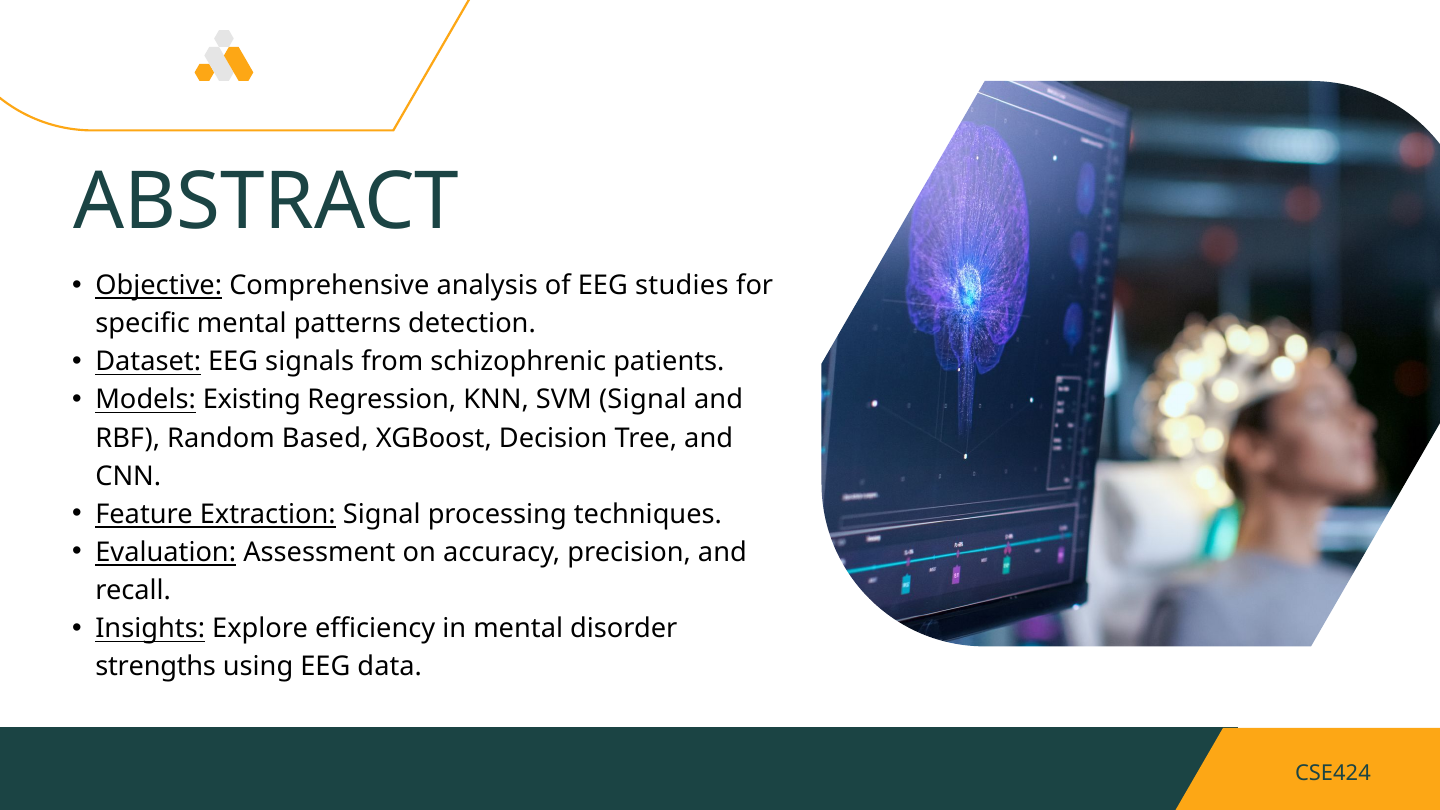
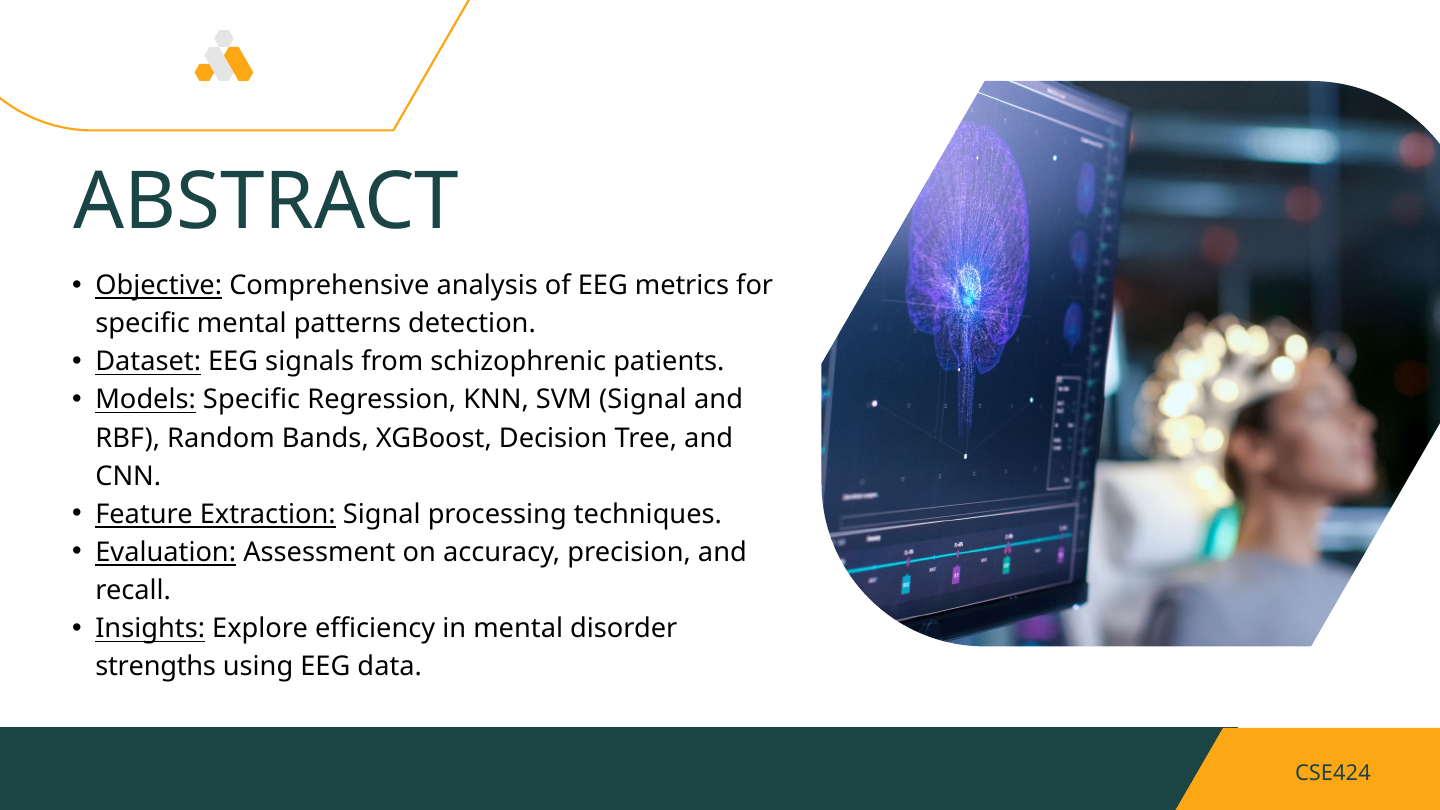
studies: studies -> metrics
Models Existing: Existing -> Specific
Based: Based -> Bands
